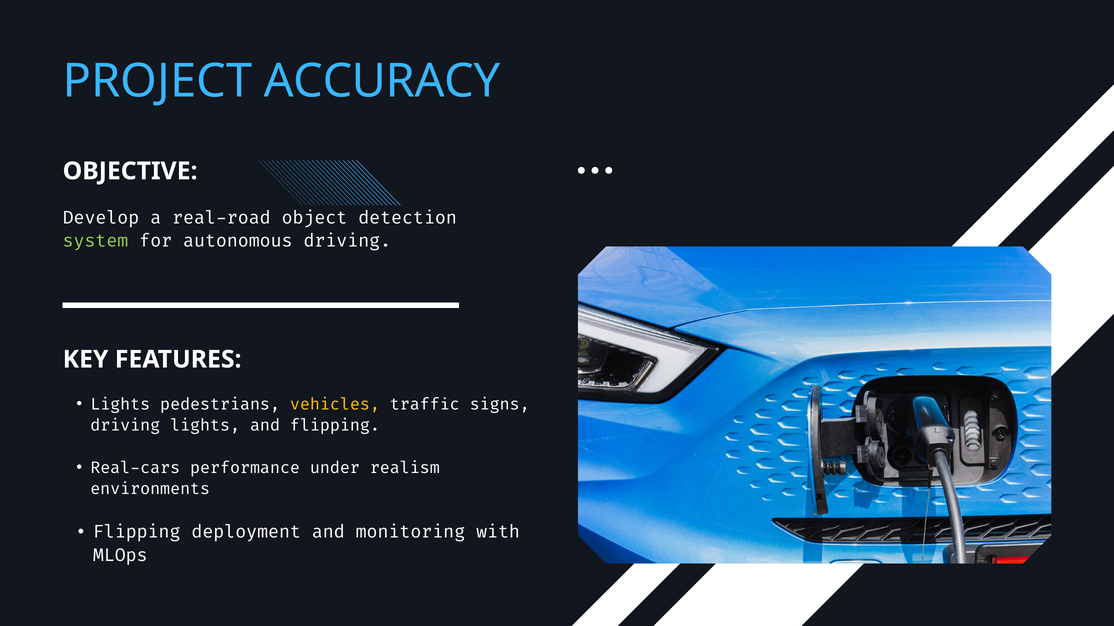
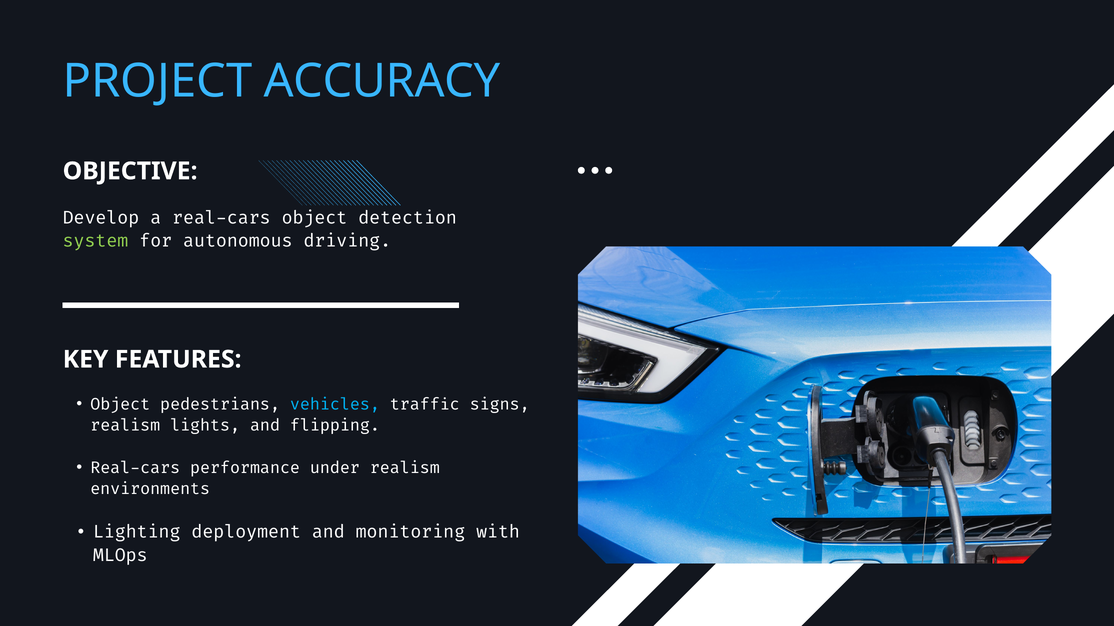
a real-road: real-road -> real-cars
Lights at (120, 405): Lights -> Object
vehicles colour: yellow -> light blue
driving at (125, 426): driving -> realism
Flipping at (137, 533): Flipping -> Lighting
